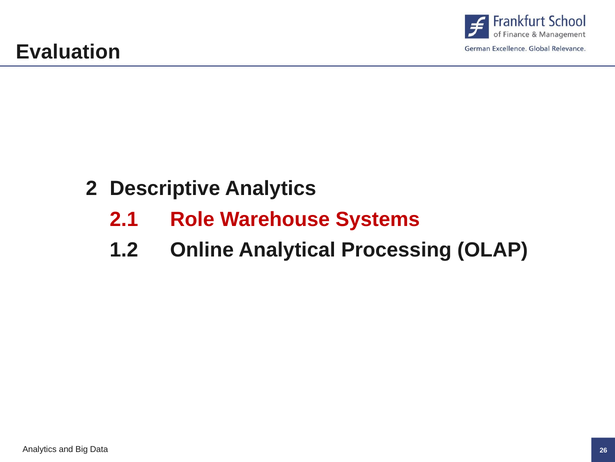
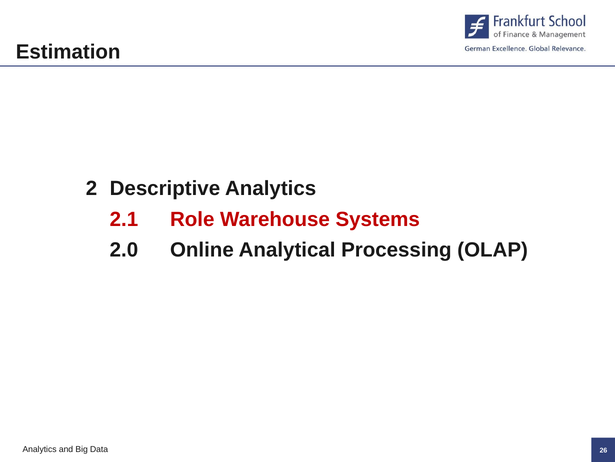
Evaluation: Evaluation -> Estimation
1.2: 1.2 -> 2.0
